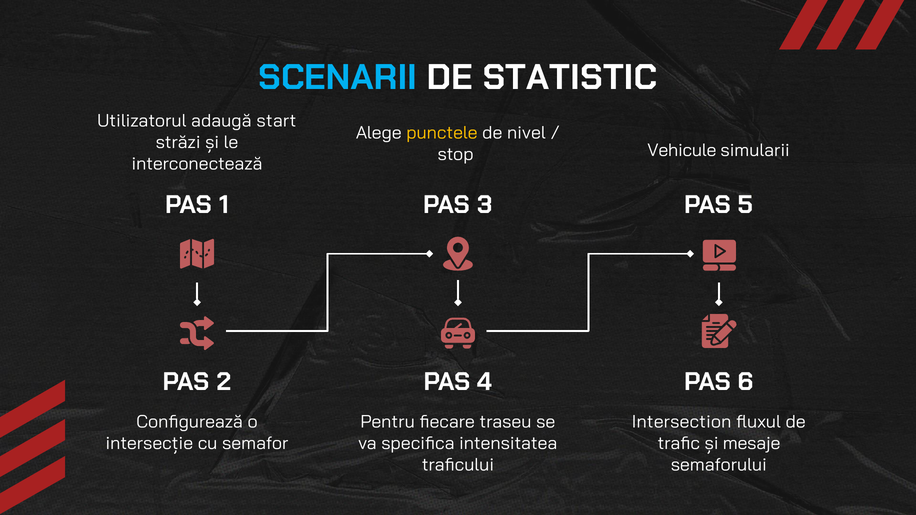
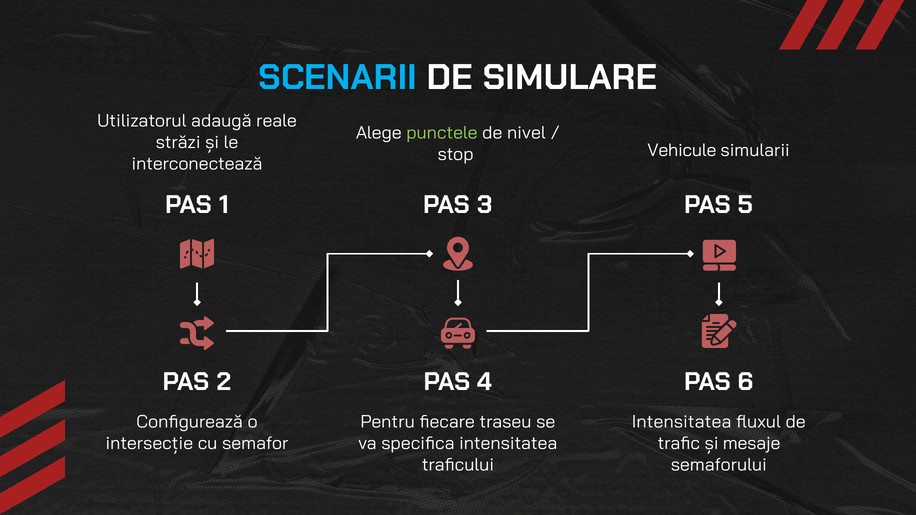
STATISTIC: STATISTIC -> SIMULARE
start: start -> reale
punctele colour: yellow -> light green
Intersection at (682, 422): Intersection -> Intensitatea
